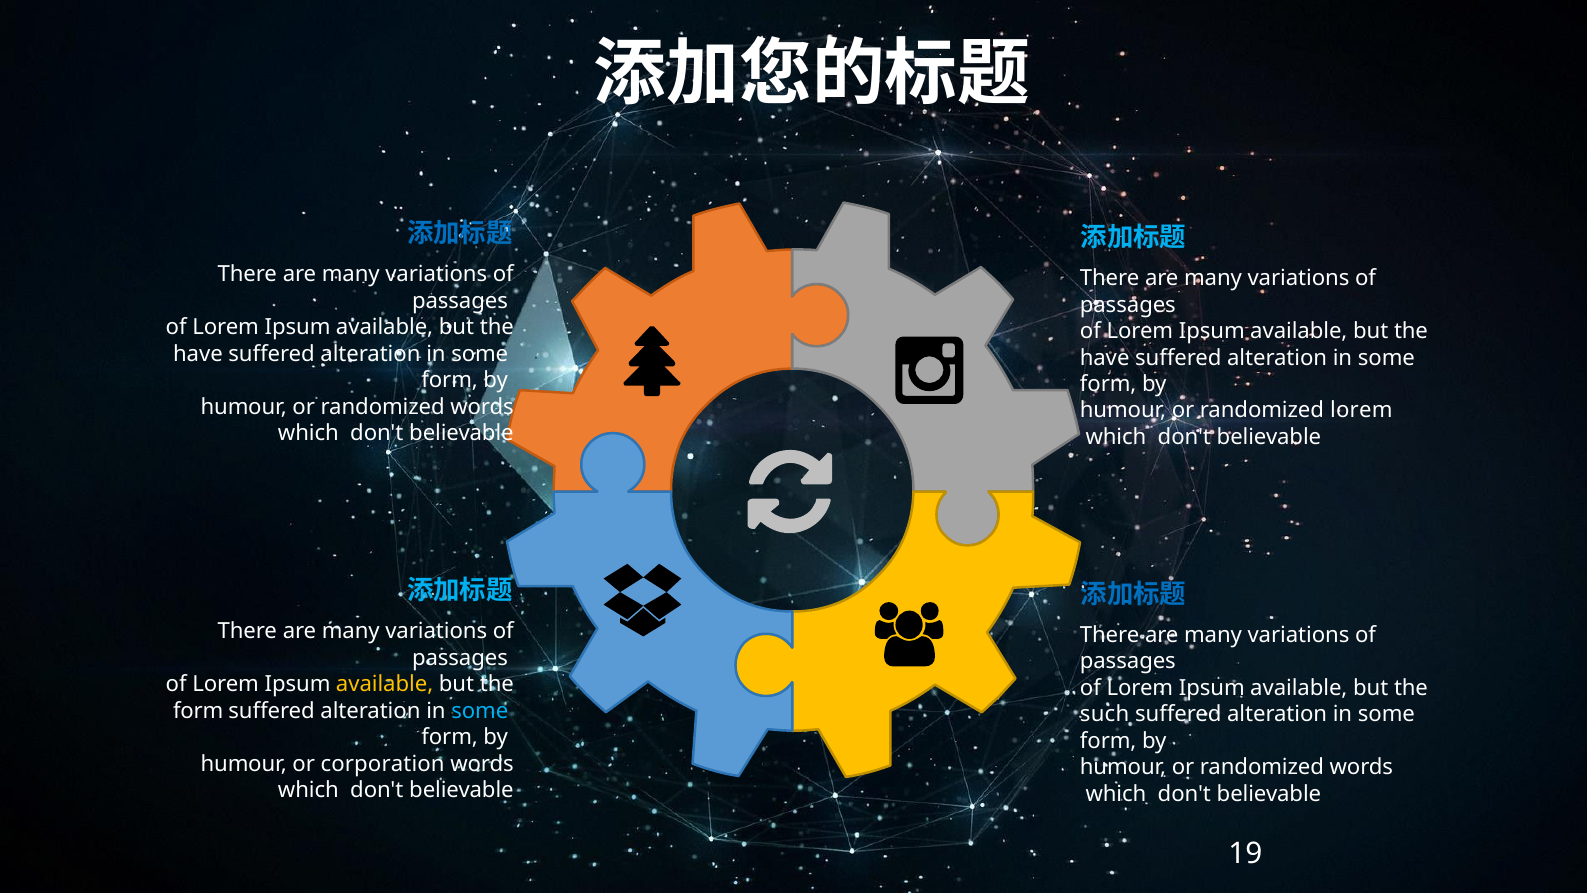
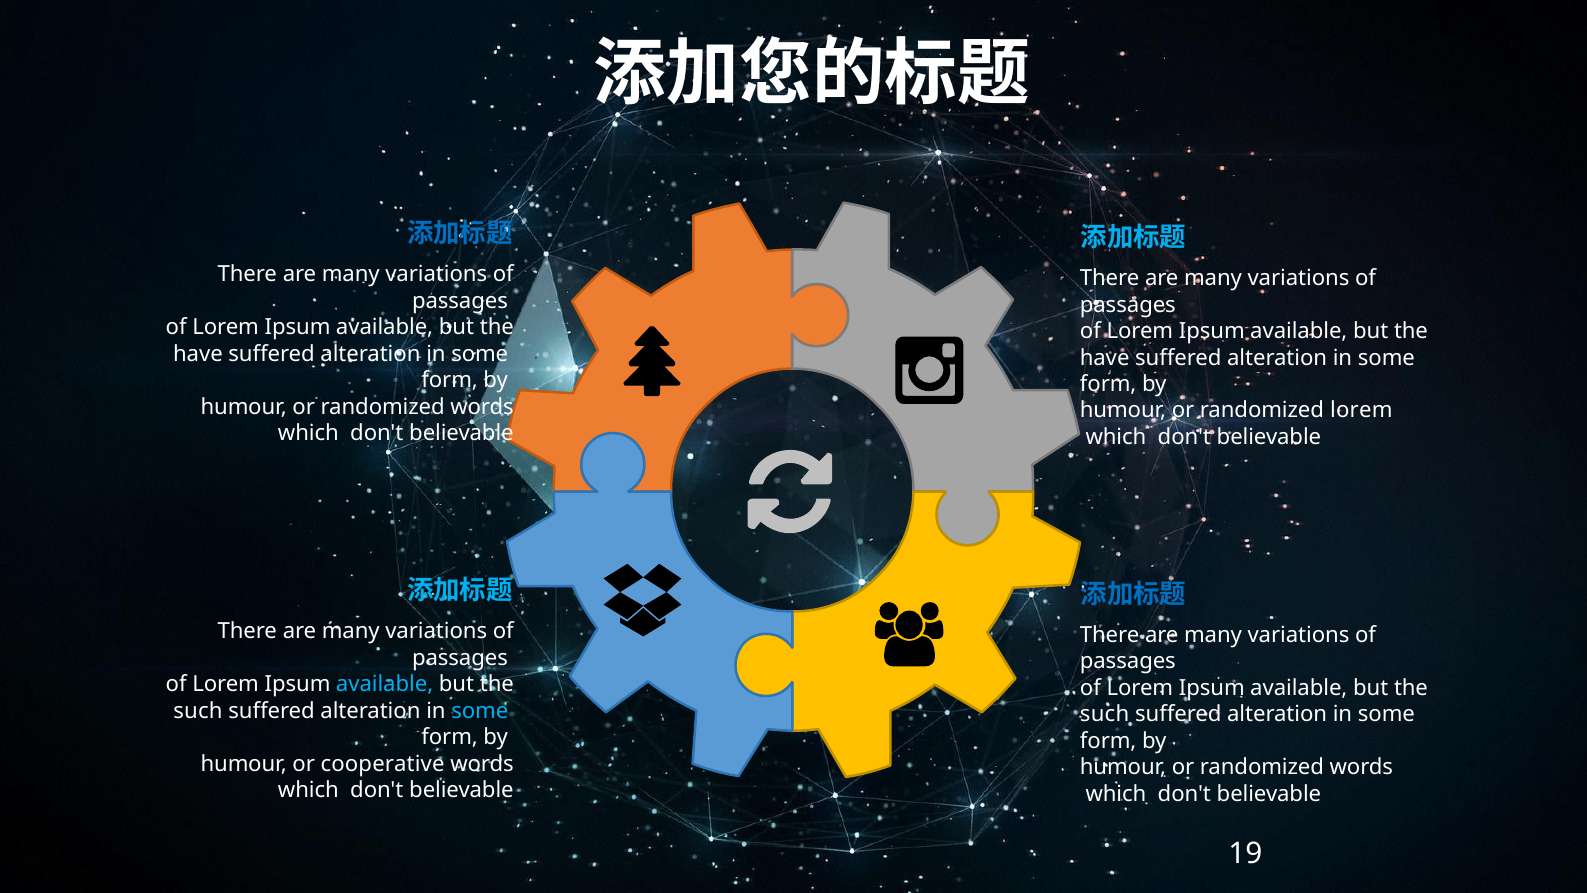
available at (385, 684) colour: yellow -> light blue
form at (198, 711): form -> such
corporation: corporation -> cooperative
